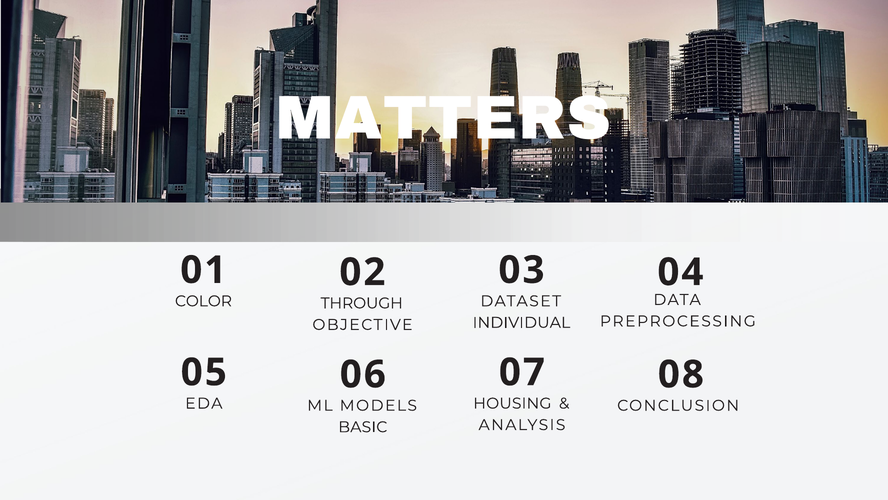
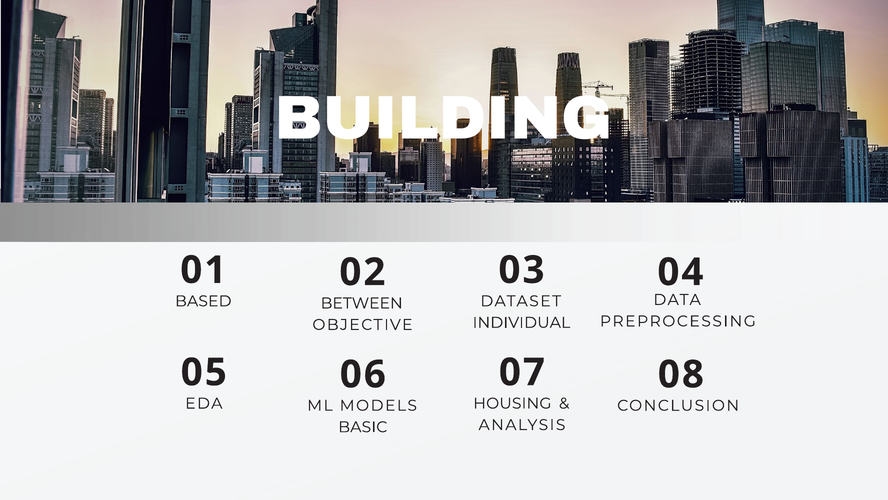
MATTERS: MATTERS -> BUILDING
COLOR: COLOR -> BASED
THROUGH: THROUGH -> BETWEEN
